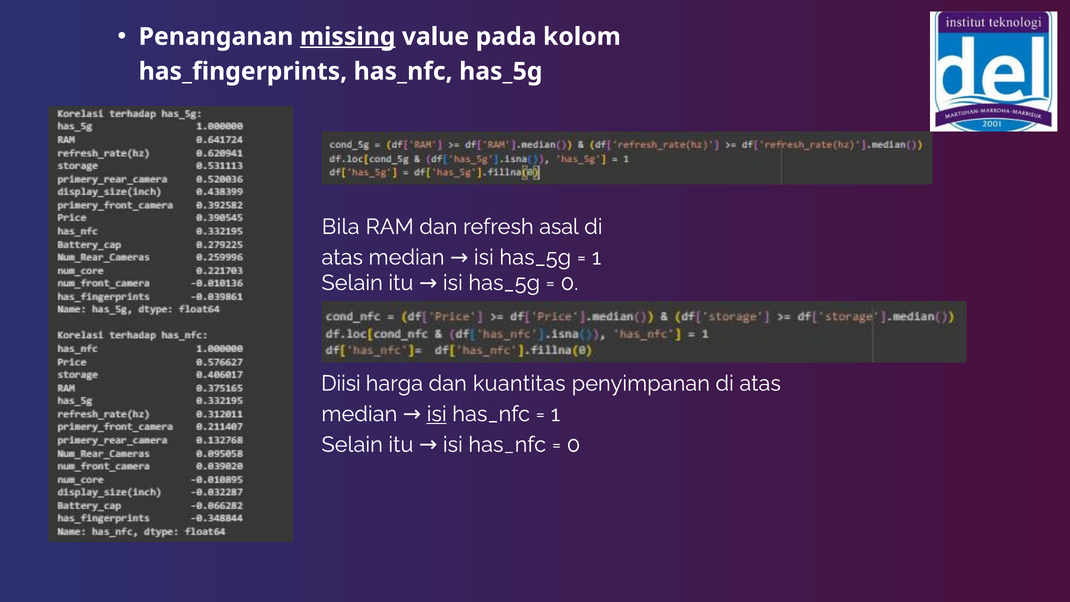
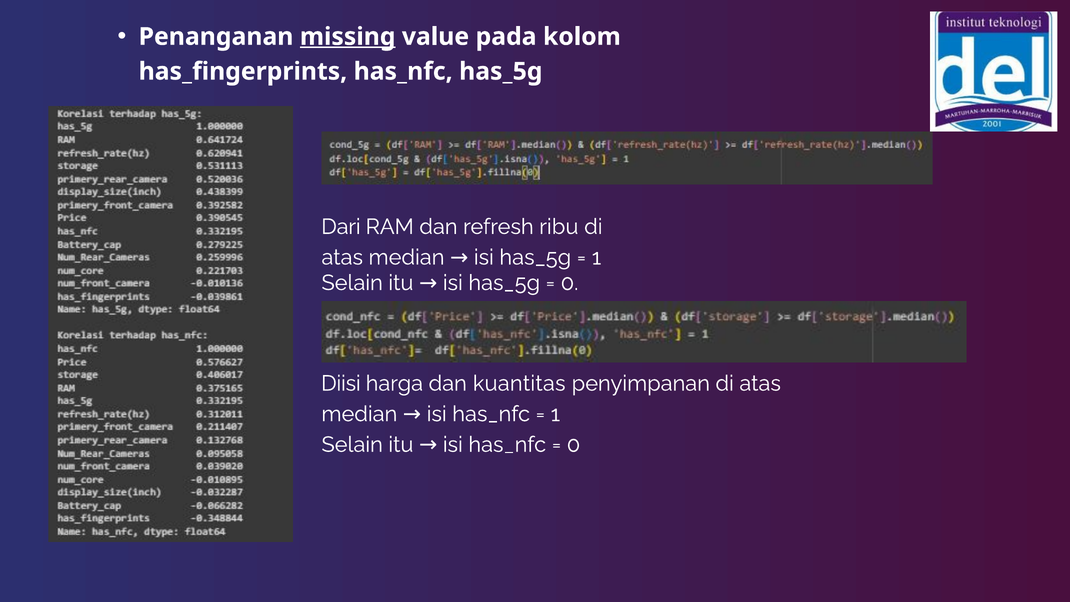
Bila: Bila -> Dari
asal: asal -> ribu
isi at (437, 414) underline: present -> none
